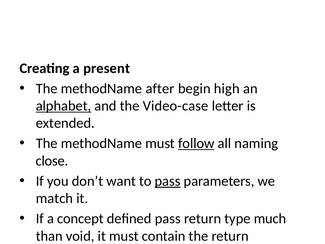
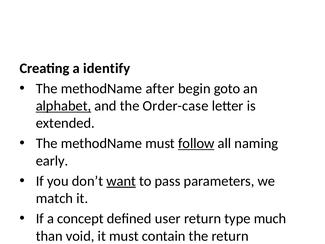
present: present -> identify
high: high -> goto
Video-case: Video-case -> Order-case
close: close -> early
want underline: none -> present
pass at (168, 181) underline: present -> none
defined pass: pass -> user
